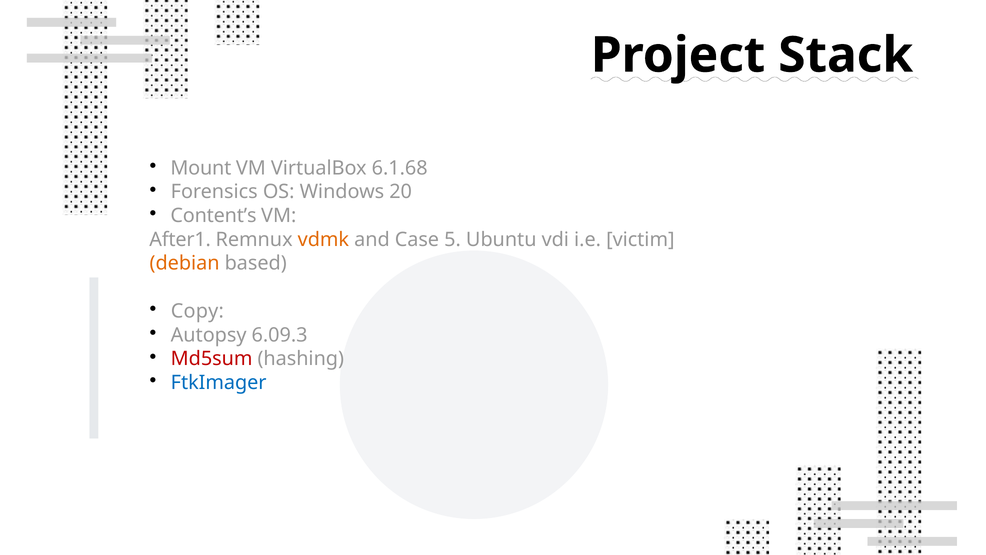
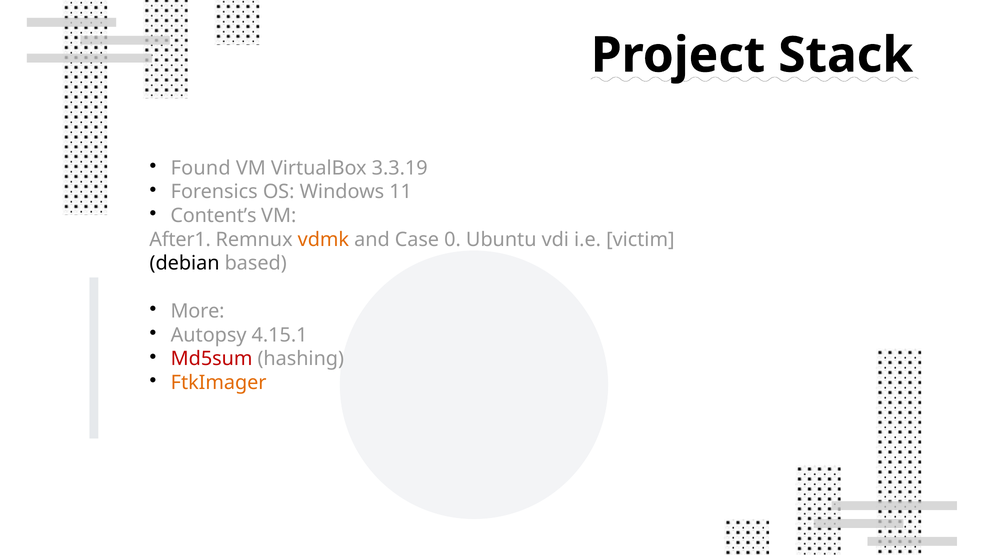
Mount: Mount -> Found
6.1.68: 6.1.68 -> 3.3.19
20: 20 -> 11
5: 5 -> 0
debian colour: orange -> black
Copy: Copy -> More
6.09.3: 6.09.3 -> 4.15.1
FtkImager colour: blue -> orange
